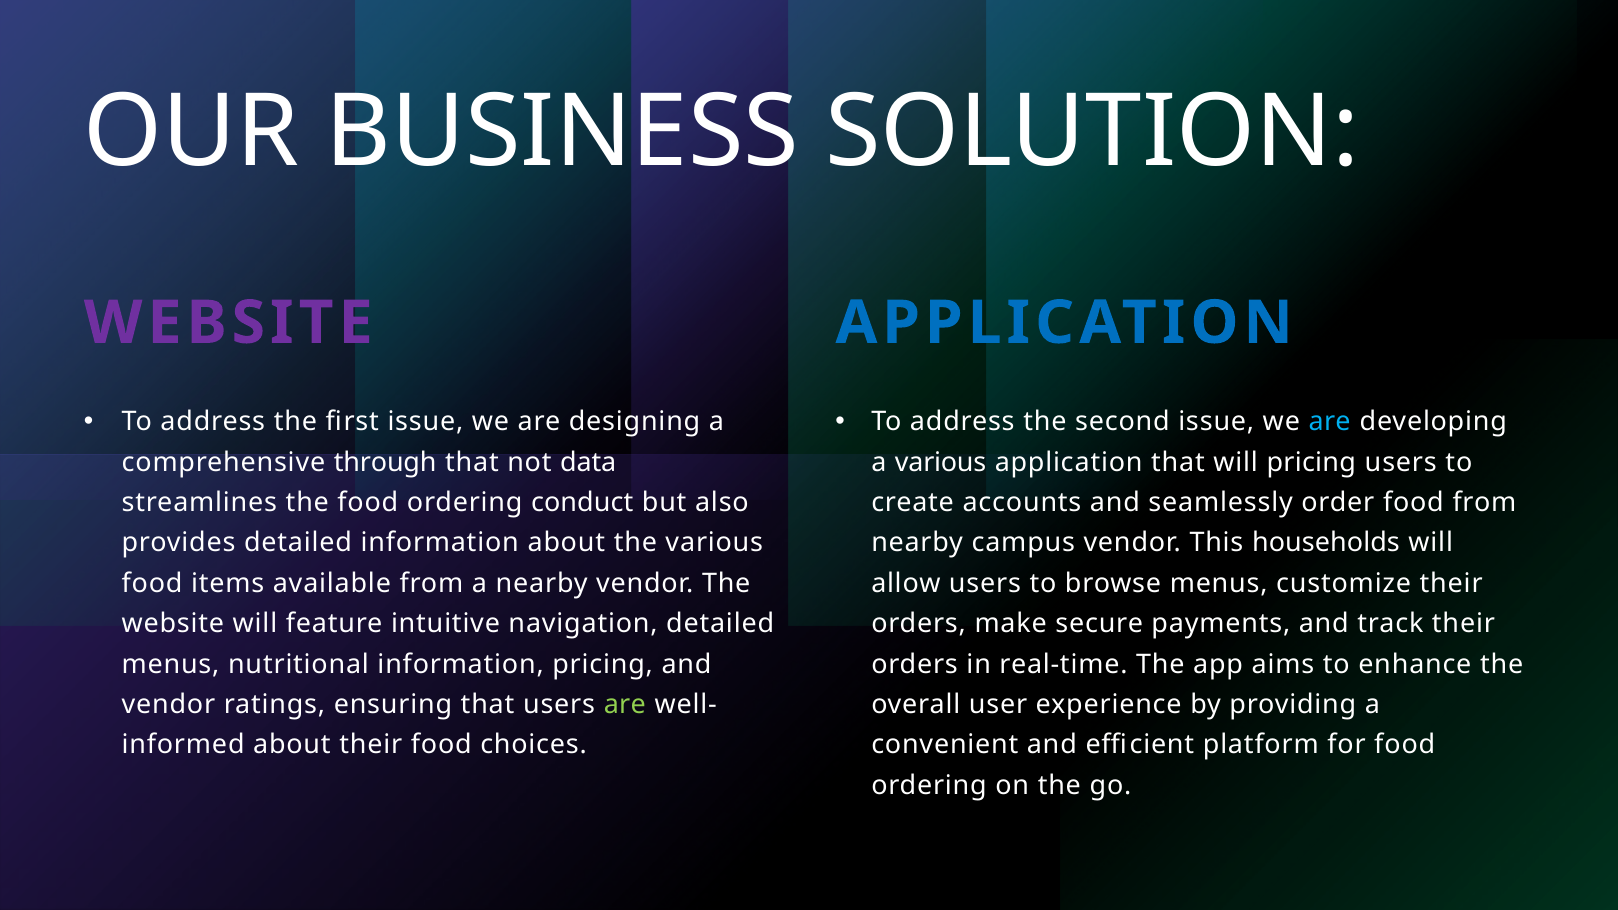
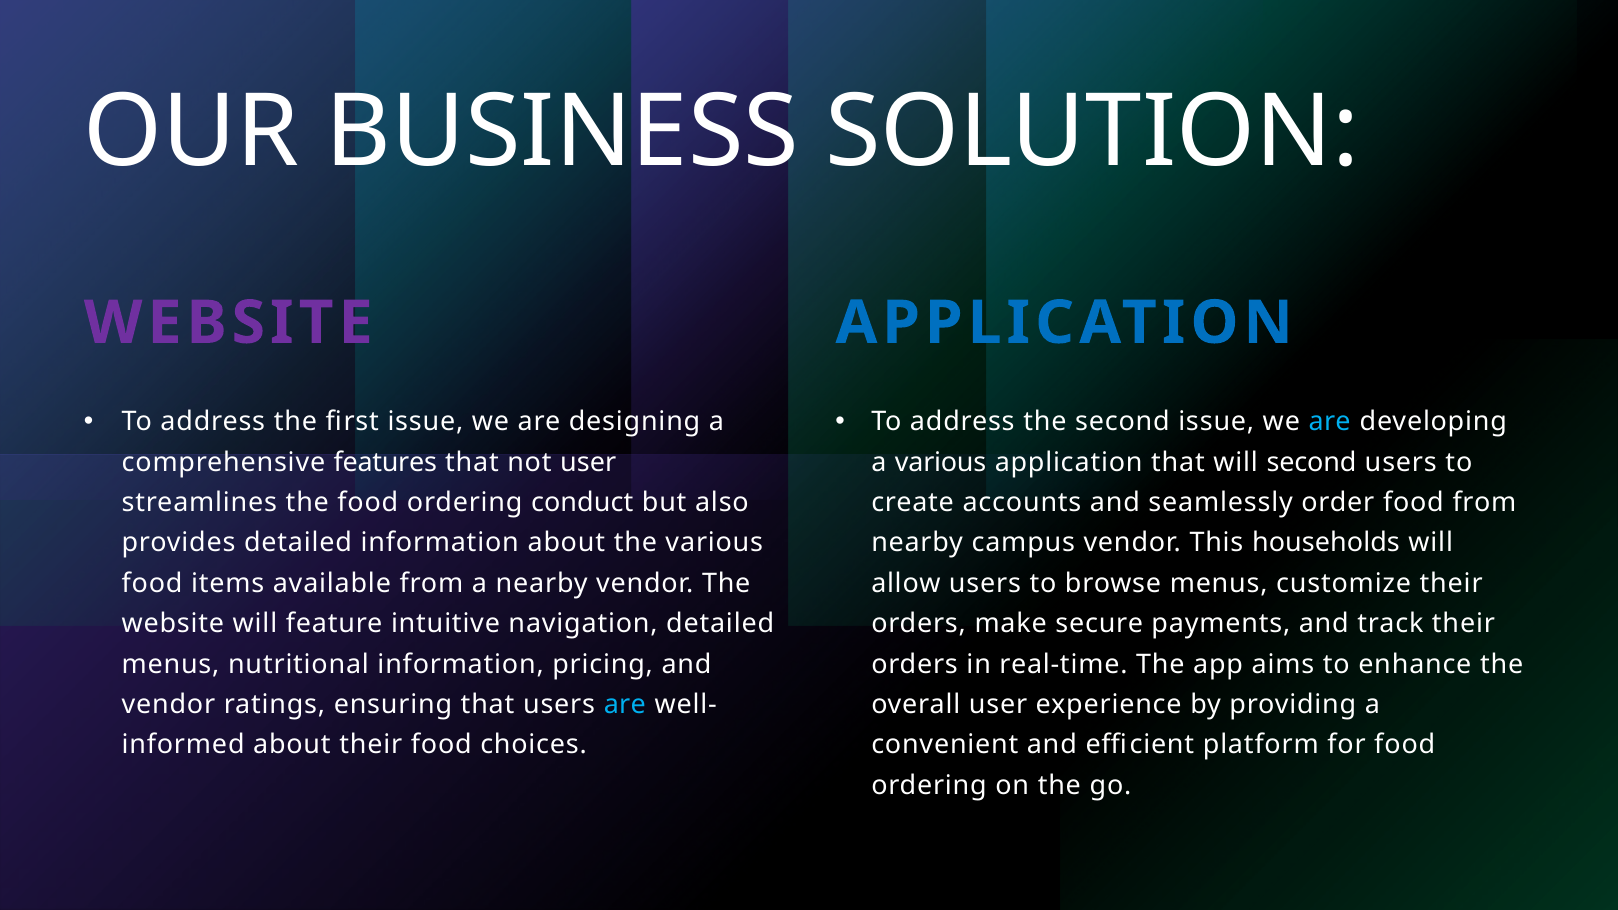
through: through -> features
not data: data -> user
will pricing: pricing -> second
are at (625, 705) colour: light green -> light blue
